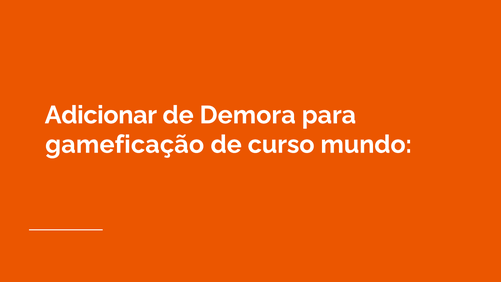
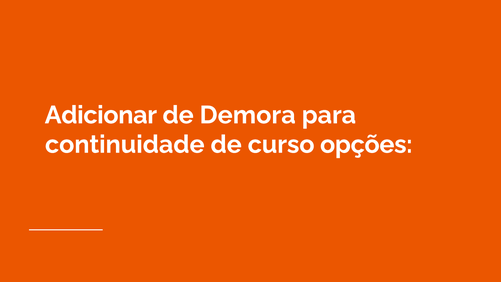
gameficação: gameficação -> continuidade
mundo: mundo -> opções
